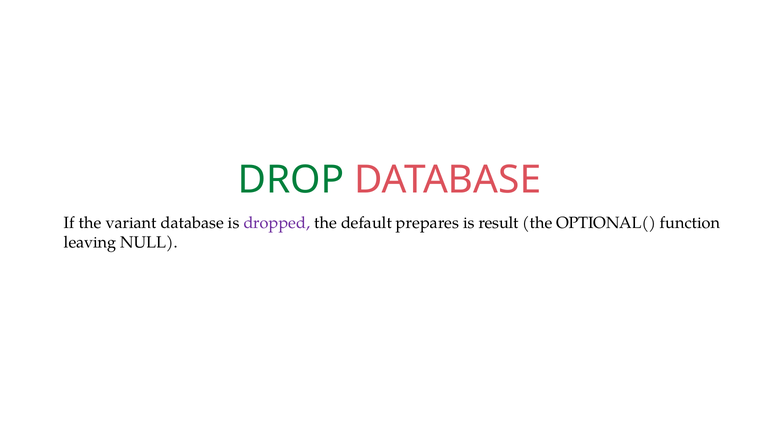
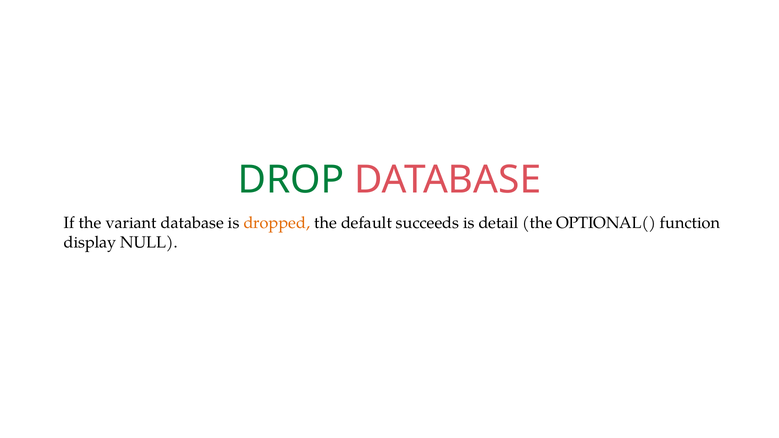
dropped colour: purple -> orange
prepares: prepares -> succeeds
result: result -> detail
leaving: leaving -> display
